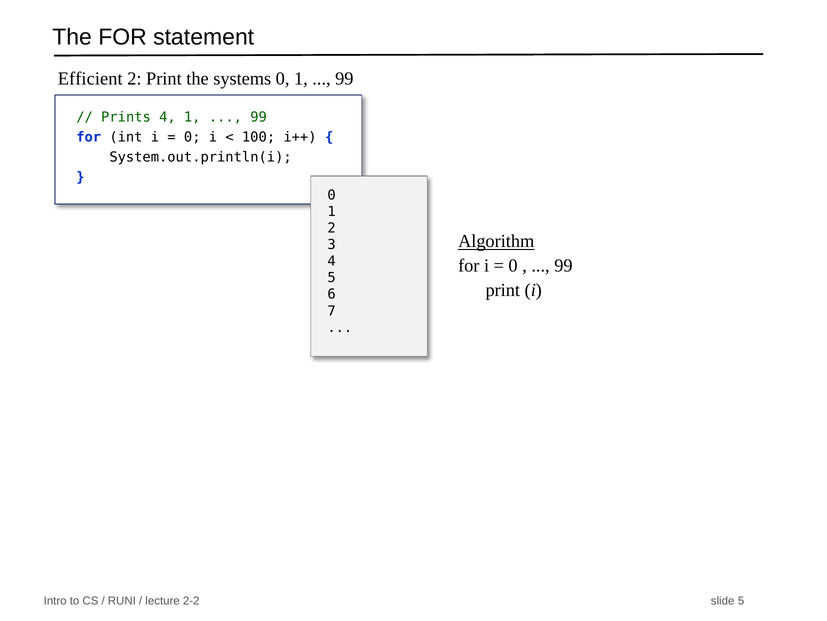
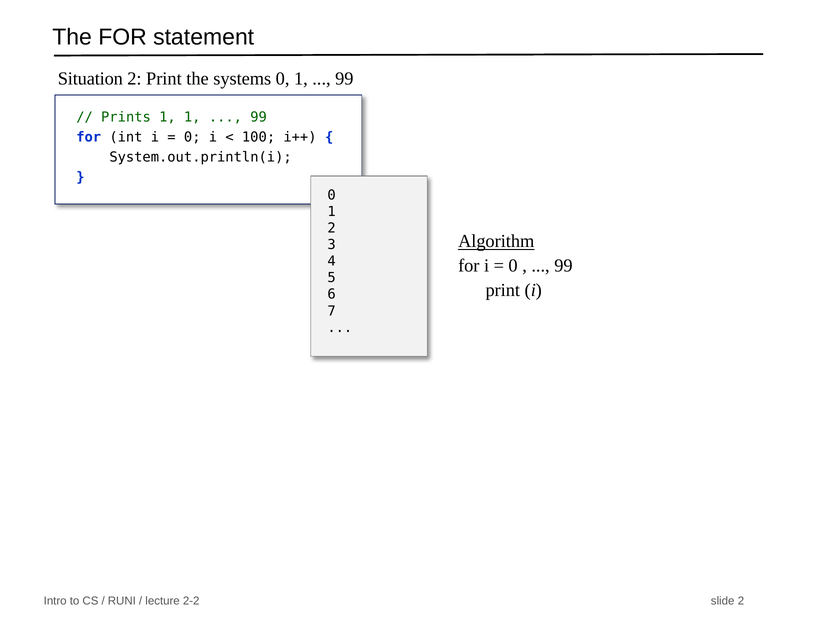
Efficient: Efficient -> Situation
Prints 4: 4 -> 1
5 at (741, 600): 5 -> 2
